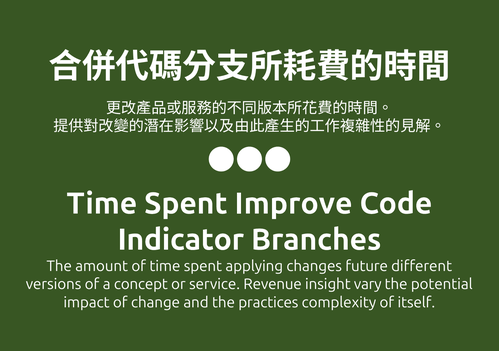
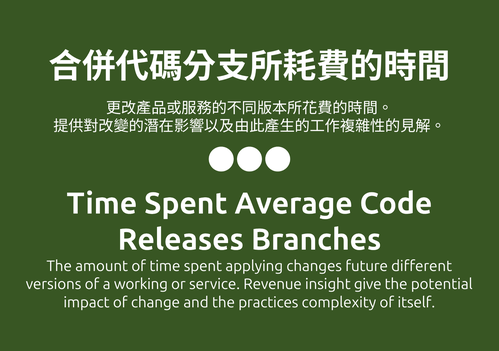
Improve: Improve -> Average
Indicator: Indicator -> Releases
concept: concept -> working
vary: vary -> give
